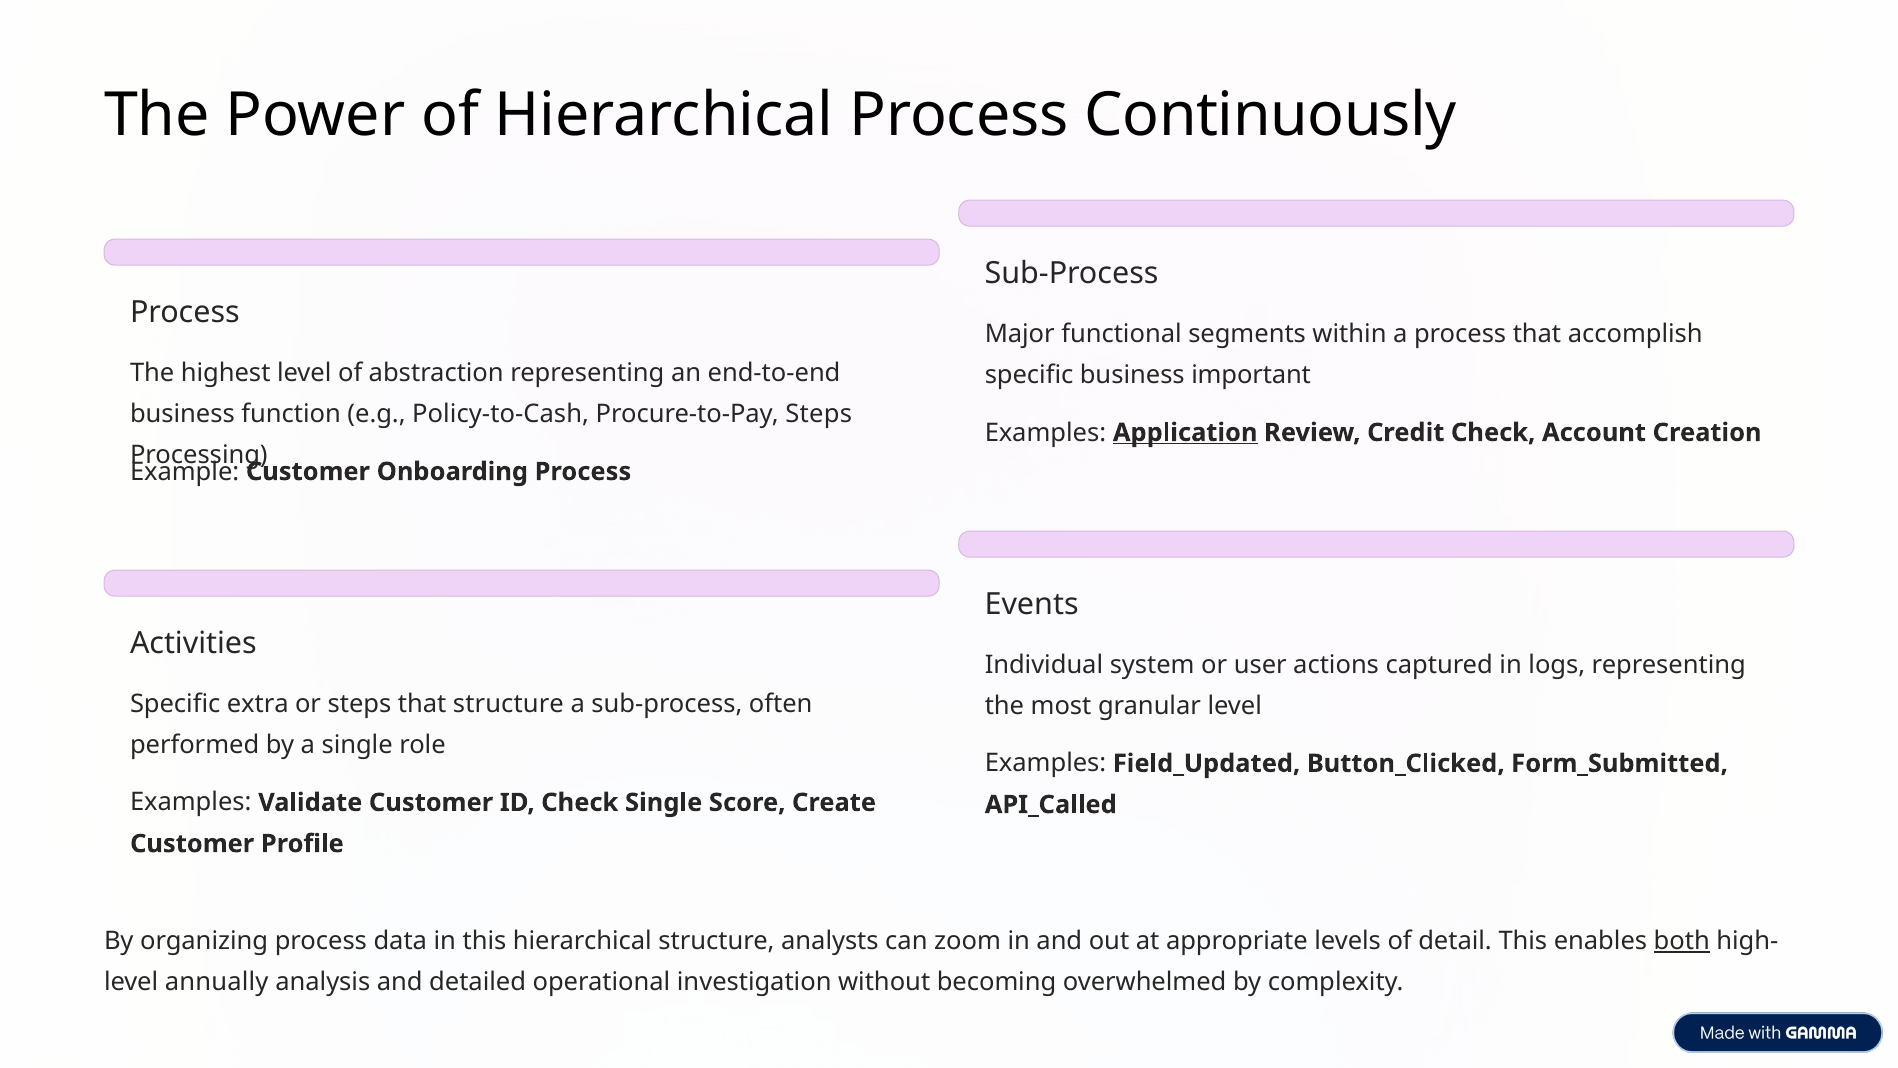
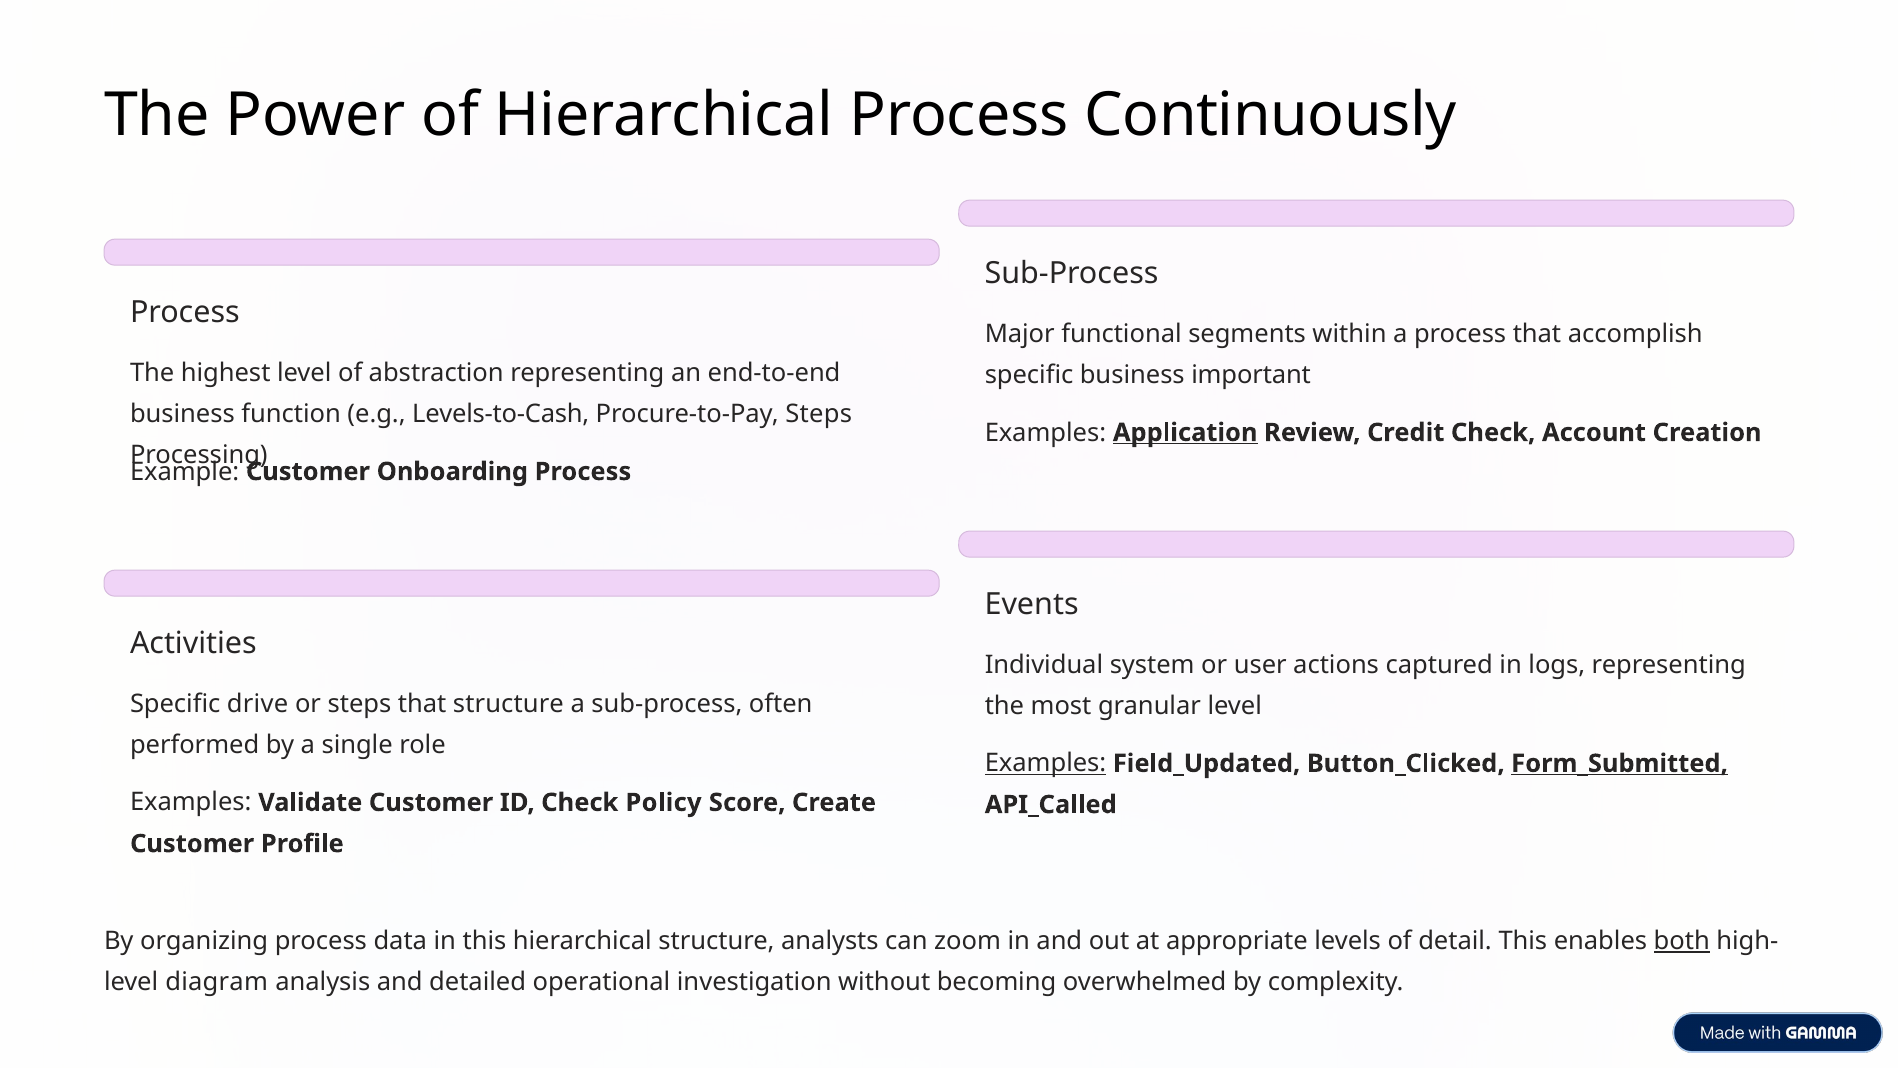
Policy-to-Cash: Policy-to-Cash -> Levels-to-Cash
extra: extra -> drive
Examples at (1046, 763) underline: none -> present
Form_Submitted underline: none -> present
Check Single: Single -> Policy
annually: annually -> diagram
